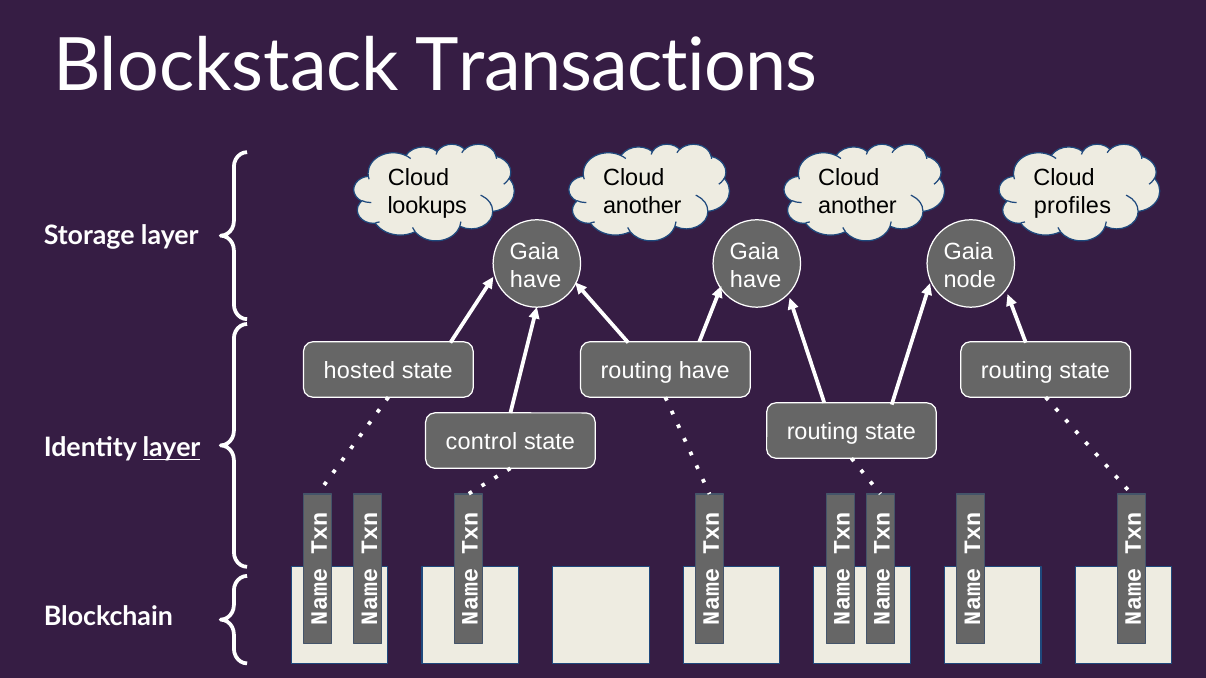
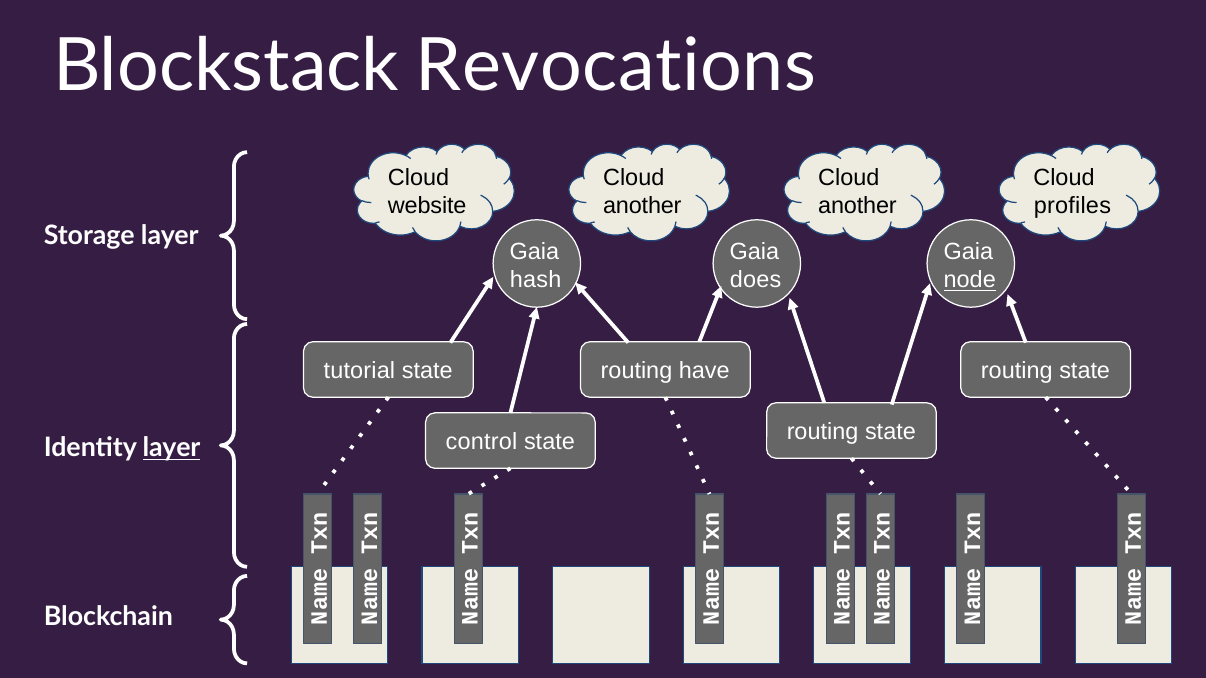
Transactions: Transactions -> Revocations
lookups: lookups -> website
have at (536, 280): have -> hash
have at (756, 280): have -> does
node underline: none -> present
hosted: hosted -> tutorial
